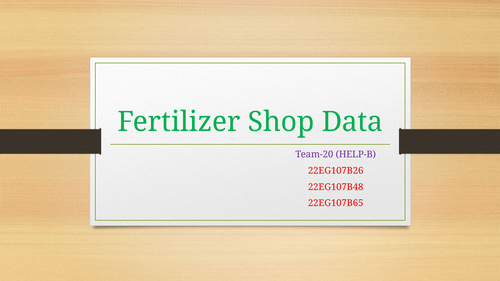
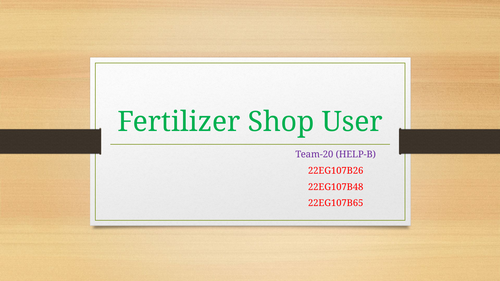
Data: Data -> User
